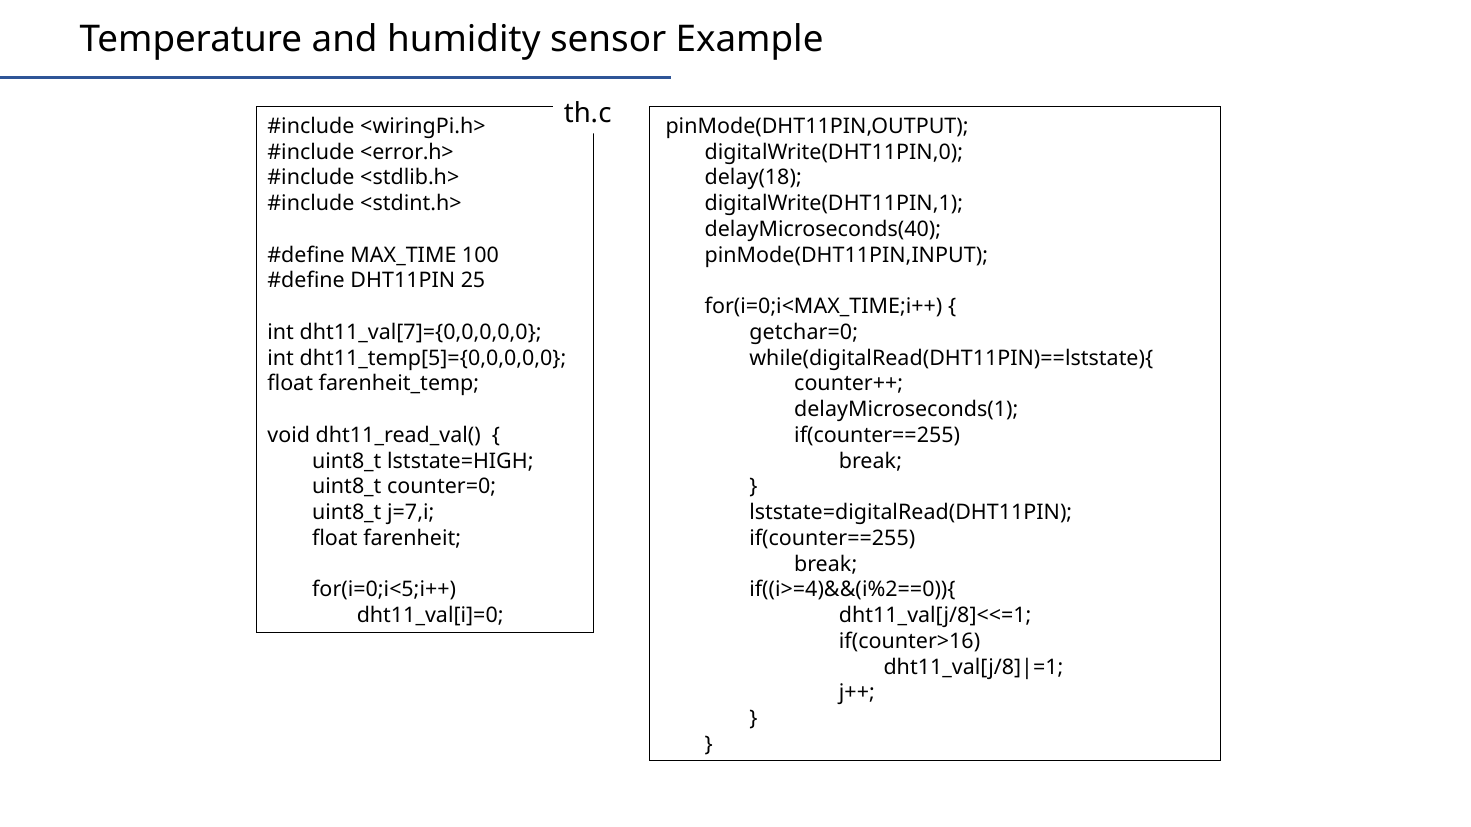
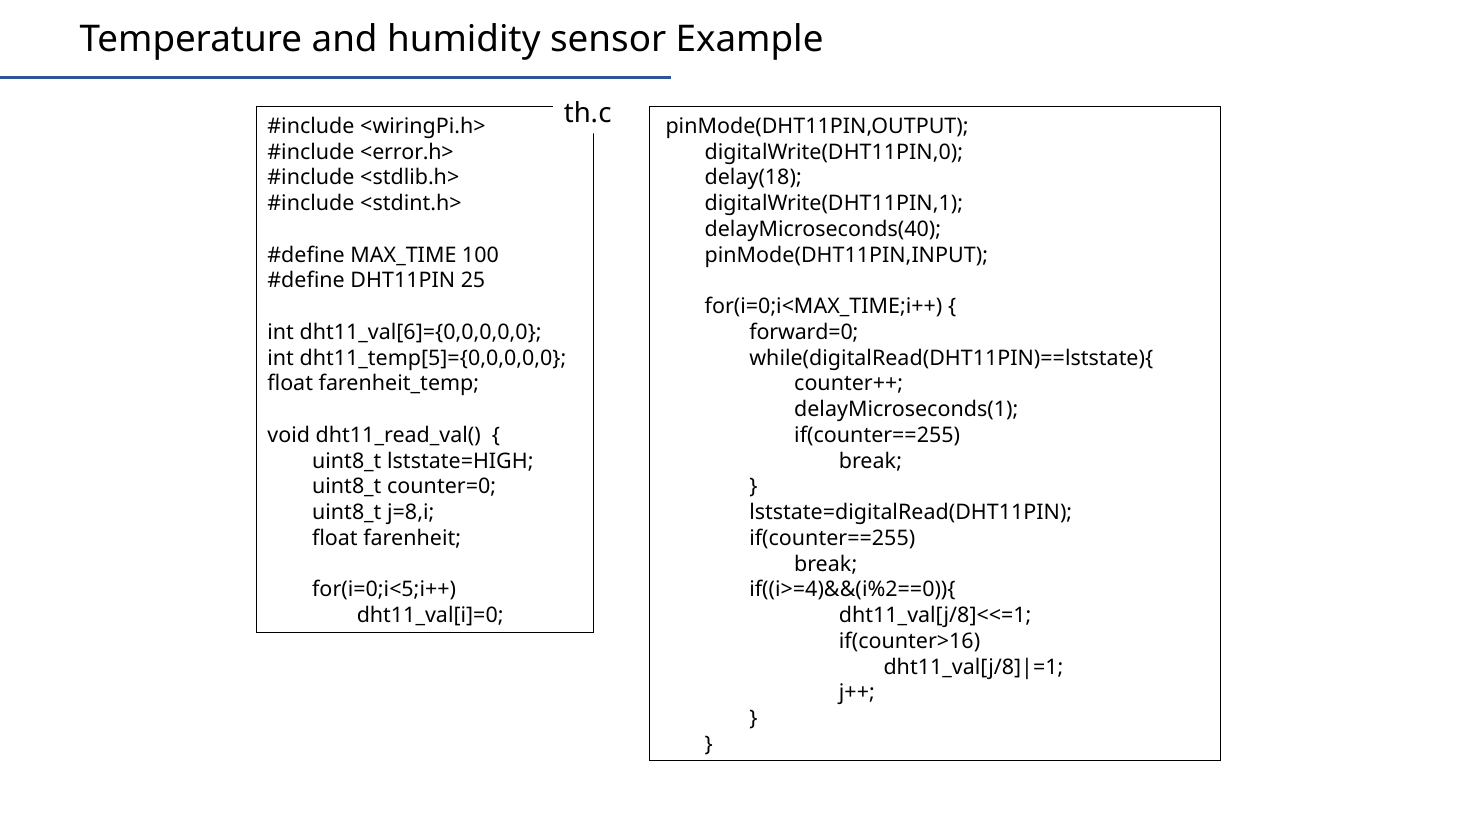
dht11_val[7]={0,0,0,0,0: dht11_val[7]={0,0,0,0,0 -> dht11_val[6]={0,0,0,0,0
getchar=0: getchar=0 -> forward=0
j=7,i: j=7,i -> j=8,i
